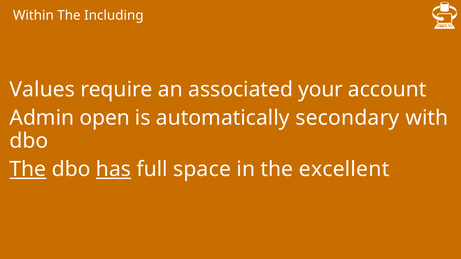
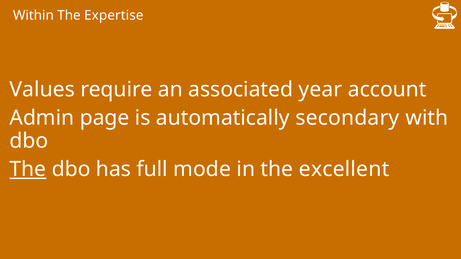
Including: Including -> Expertise
your: your -> year
open: open -> page
has underline: present -> none
space: space -> mode
